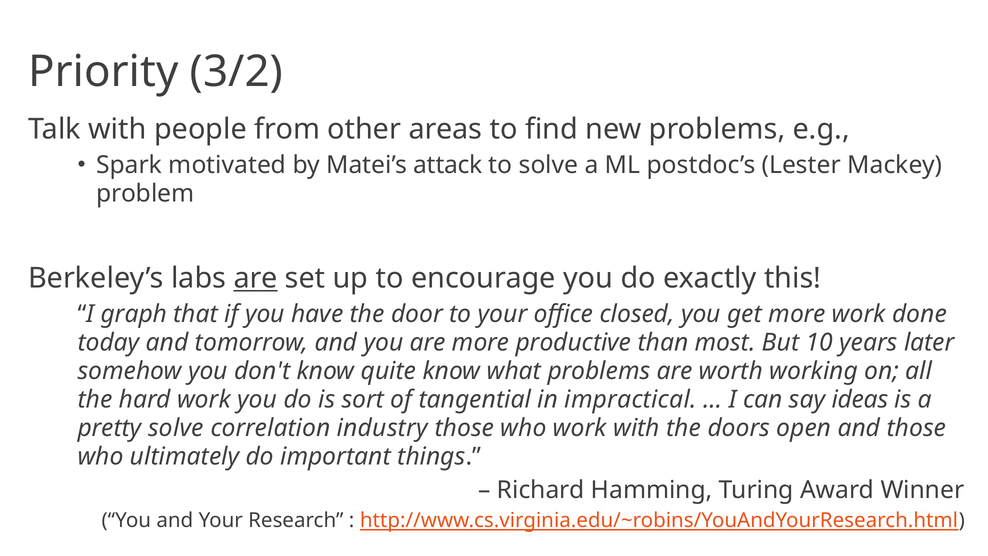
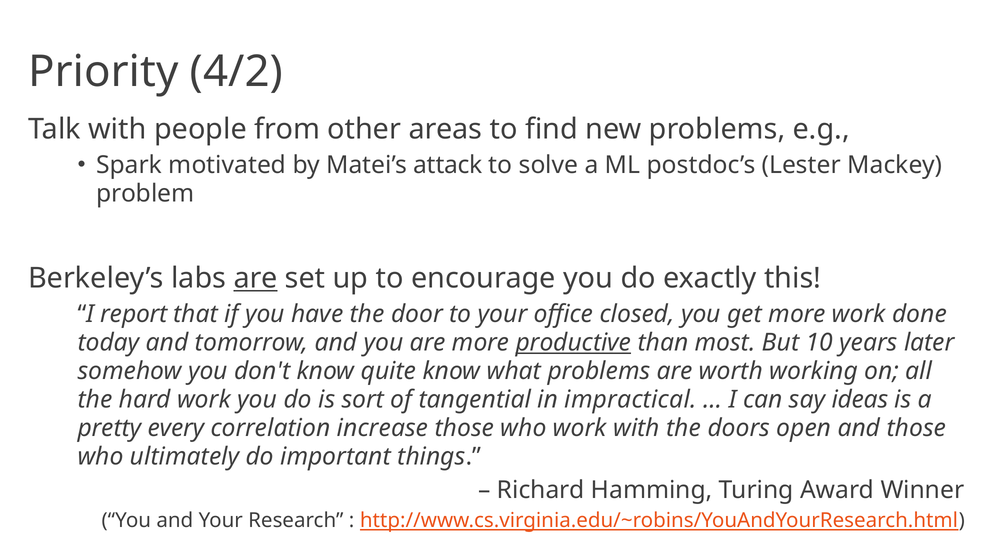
3/2: 3/2 -> 4/2
graph: graph -> report
productive underline: none -> present
pretty solve: solve -> every
industry: industry -> increase
